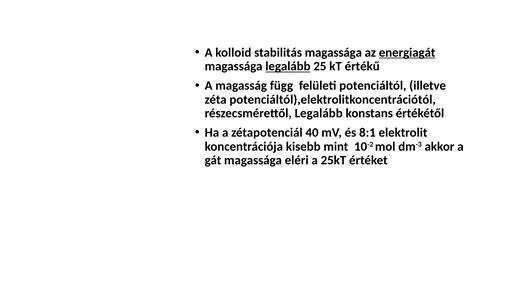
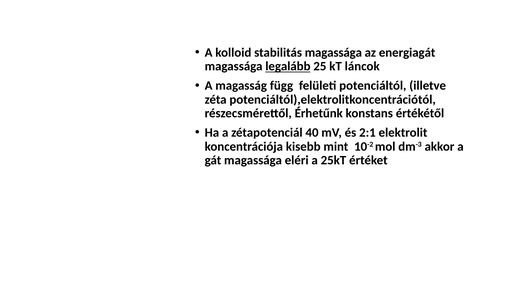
energiagát underline: present -> none
értékű: értékű -> láncok
részecsmérettől Legalább: Legalább -> Érhetűnk
8:1: 8:1 -> 2:1
